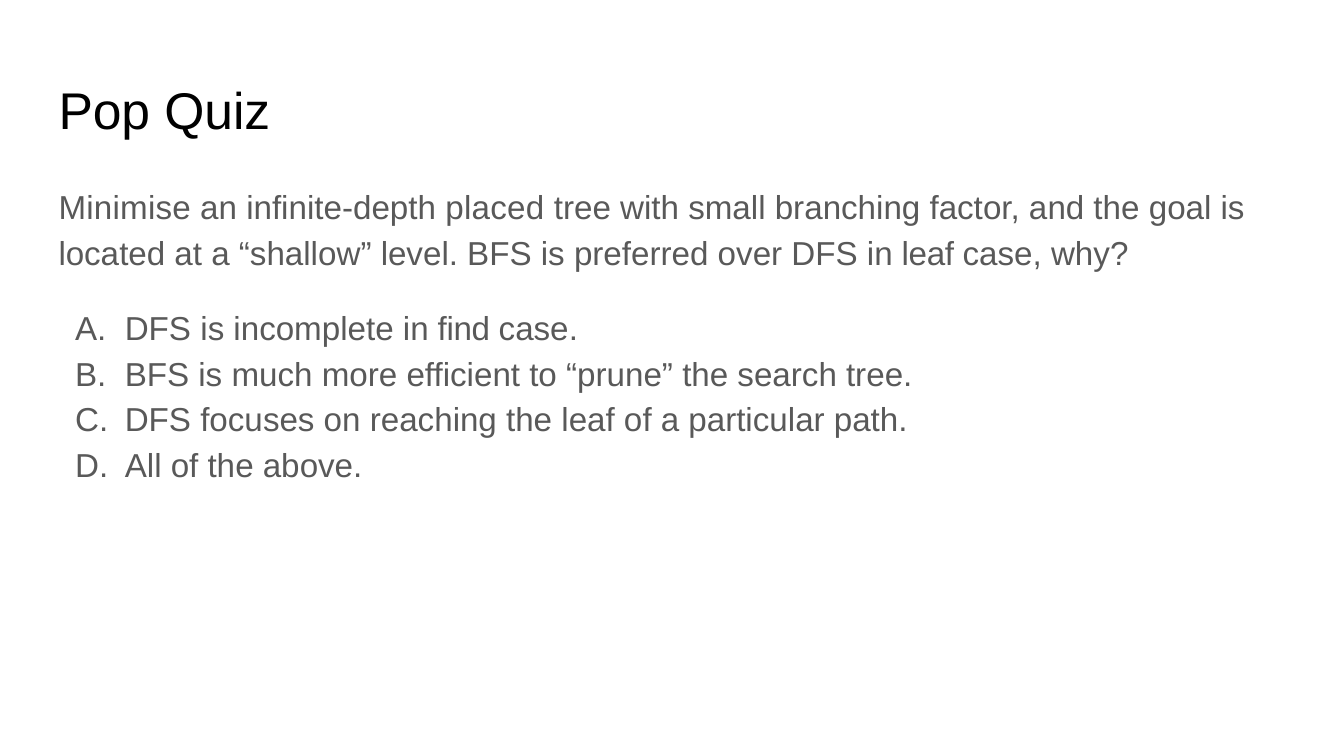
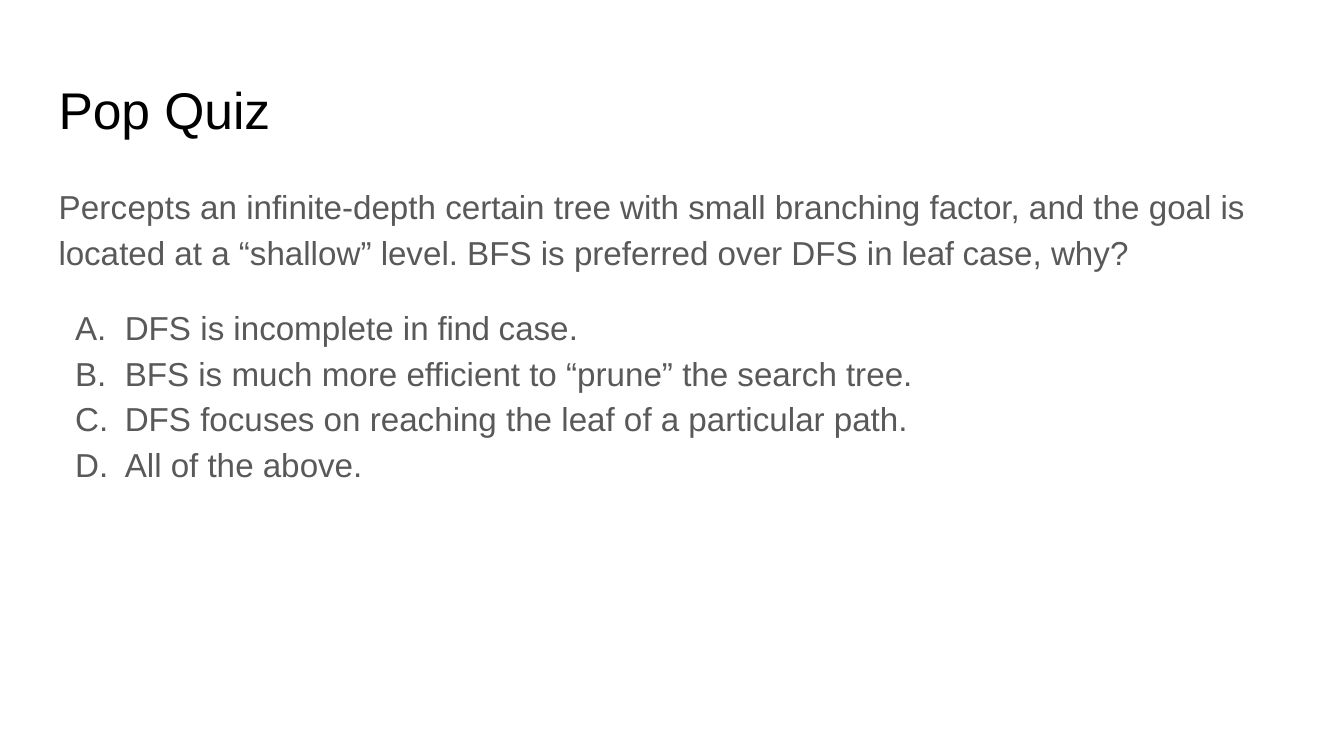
Minimise: Minimise -> Percepts
placed: placed -> certain
